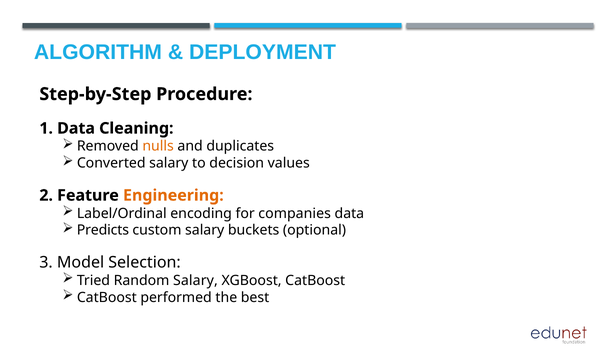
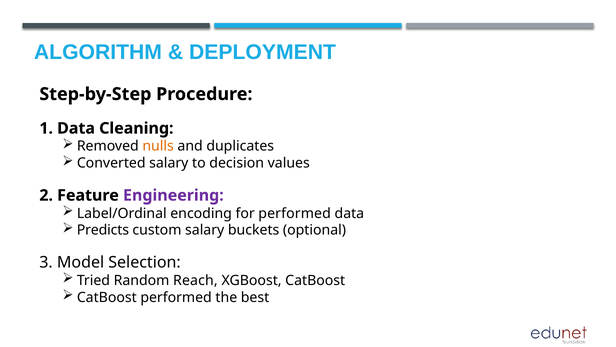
Engineering colour: orange -> purple
for companies: companies -> performed
Random Salary: Salary -> Reach
